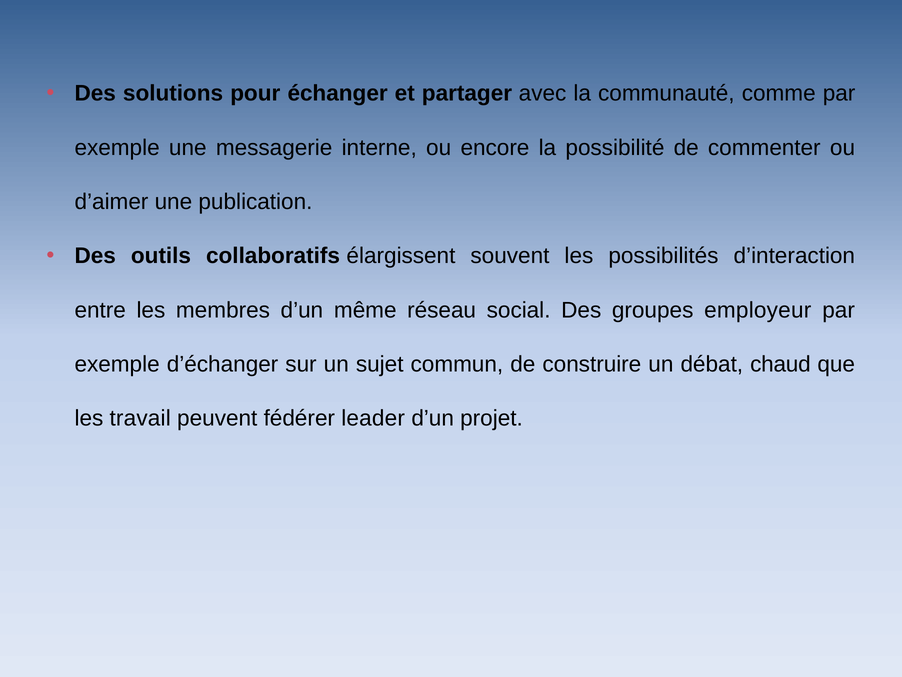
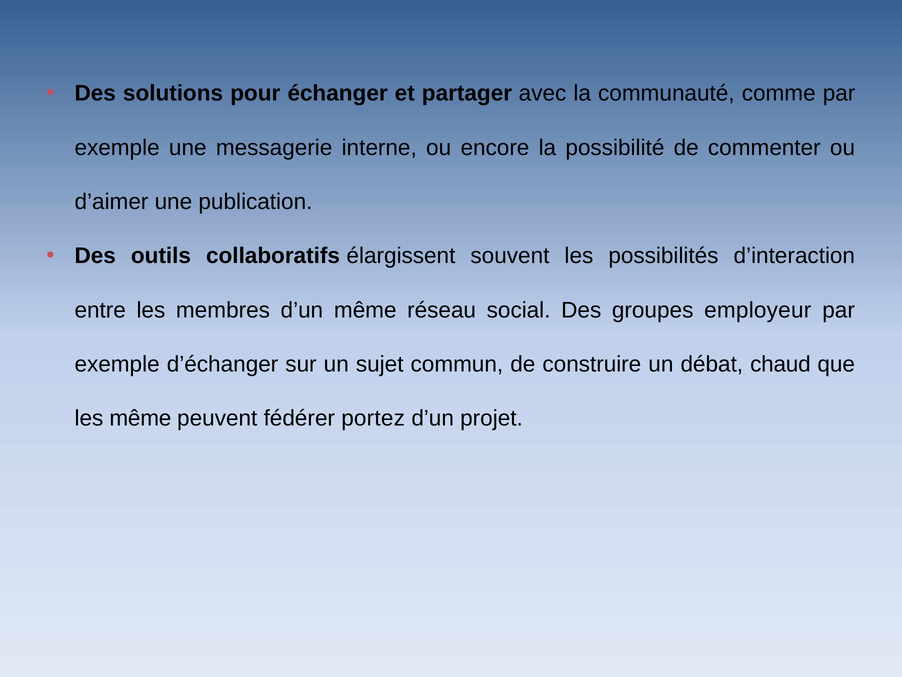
les travail: travail -> même
leader: leader -> portez
